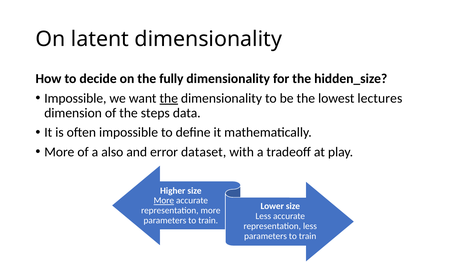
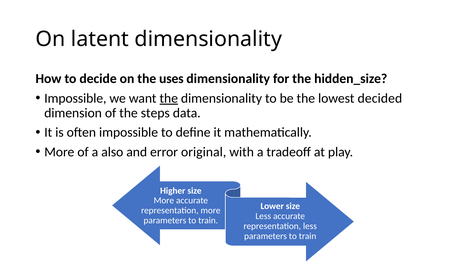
fully: fully -> uses
lectures: lectures -> decided
dataset: dataset -> original
More at (164, 201) underline: present -> none
